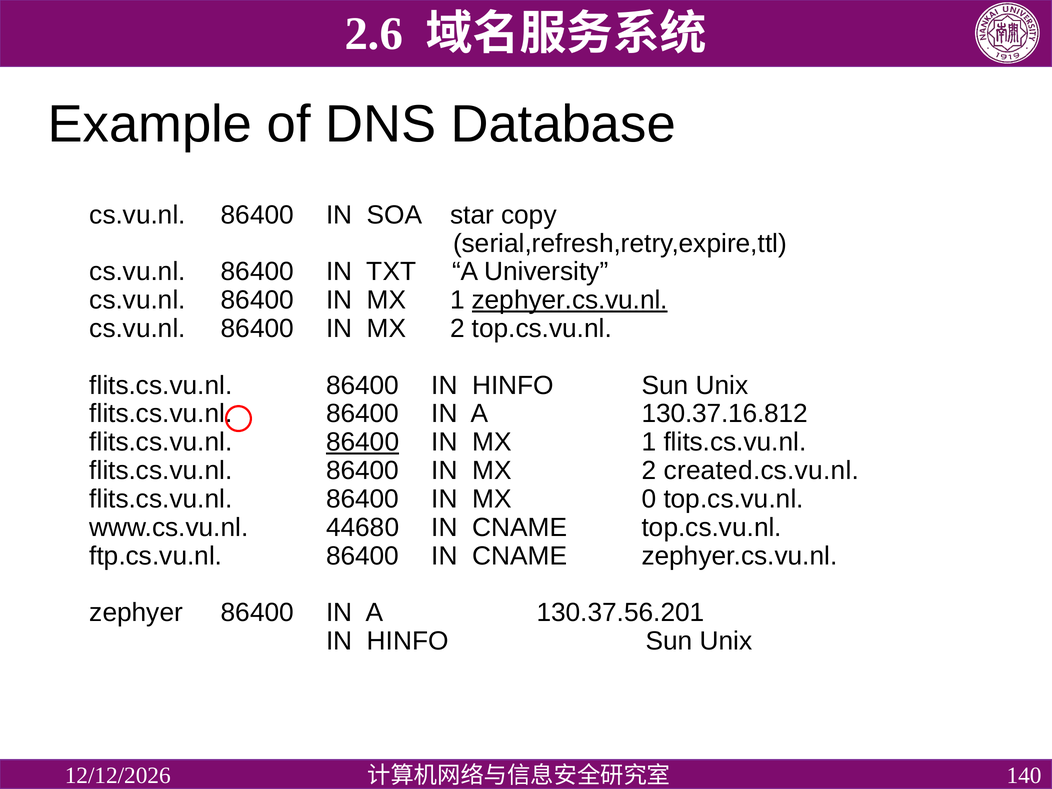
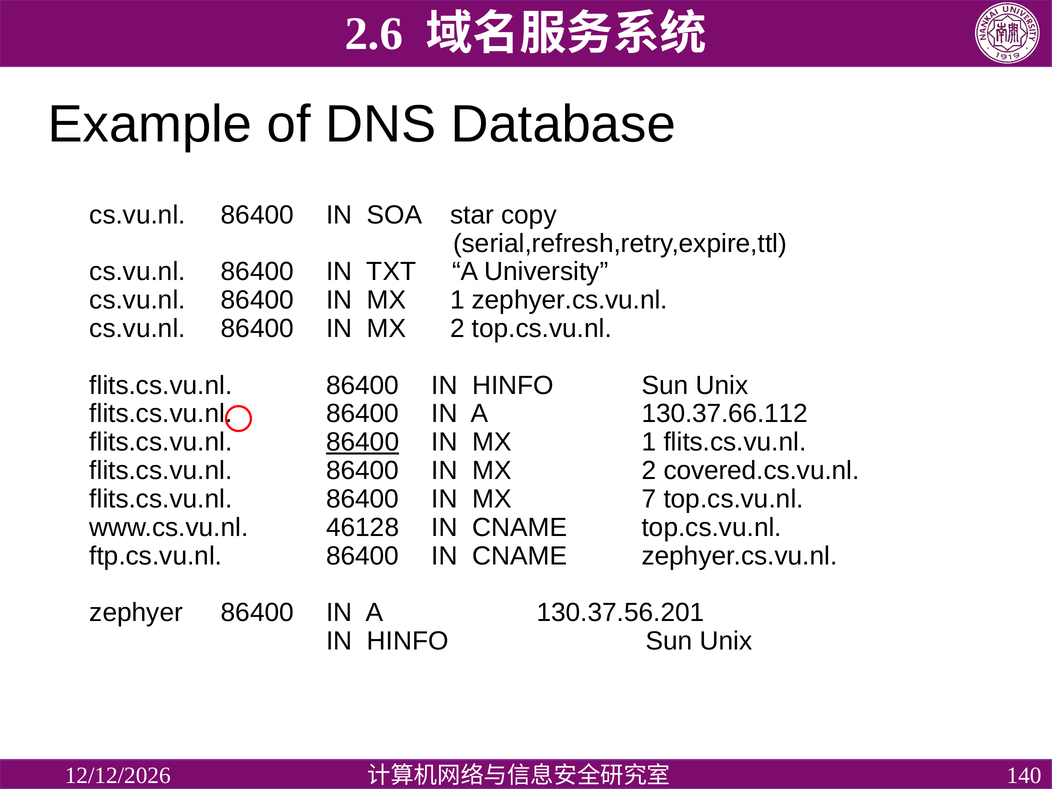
zephyer.cs.vu.nl at (570, 300) underline: present -> none
130.37.16.812: 130.37.16.812 -> 130.37.66.112
created.cs.vu.nl: created.cs.vu.nl -> covered.cs.vu.nl
0: 0 -> 7
44680: 44680 -> 46128
